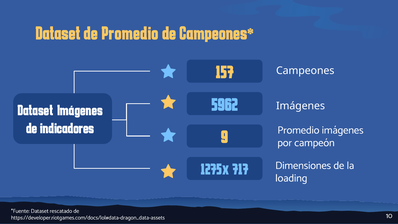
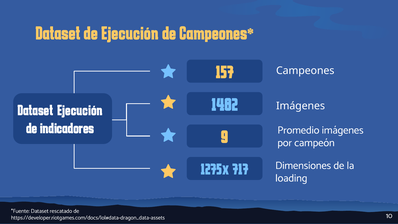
de Promedio: Promedio -> Ejecución
5962: 5962 -> 1482
Dataset Imágenes: Imágenes -> Ejecución
